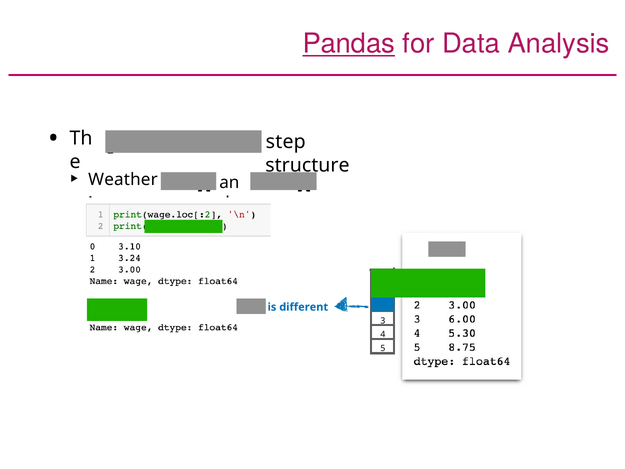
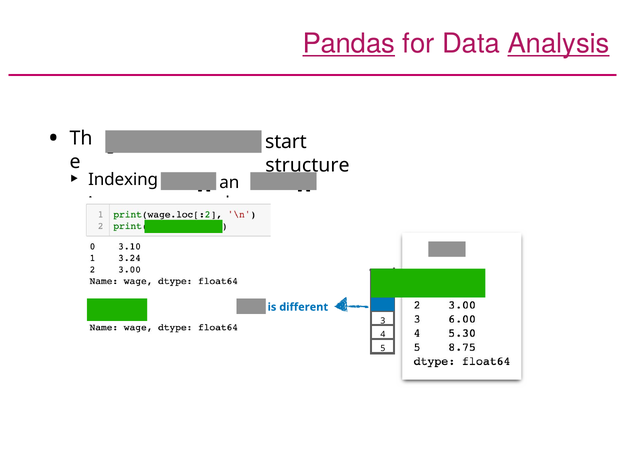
Analysis underline: none -> present
step: step -> start
Weather: Weather -> Indexing
